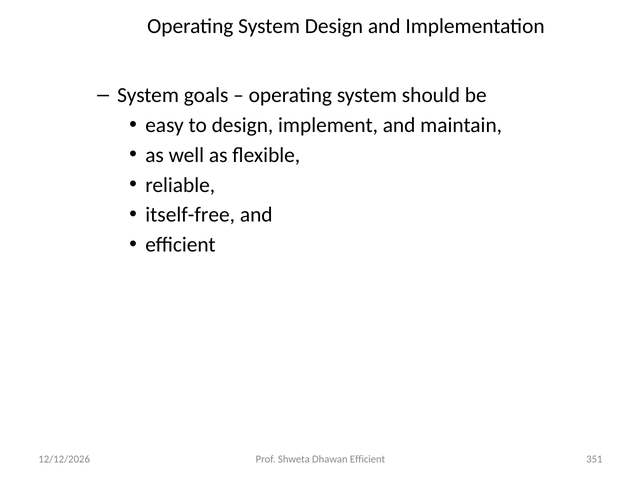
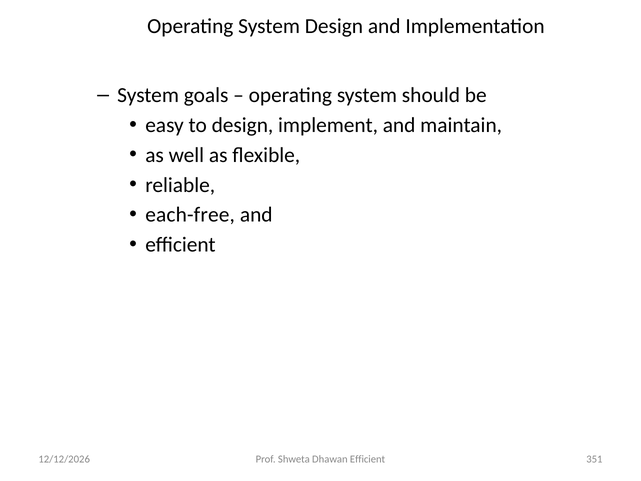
itself-free: itself-free -> each-free
